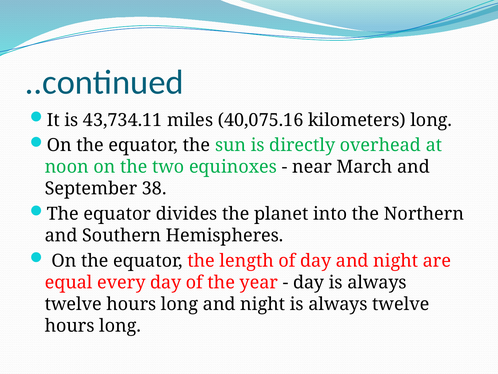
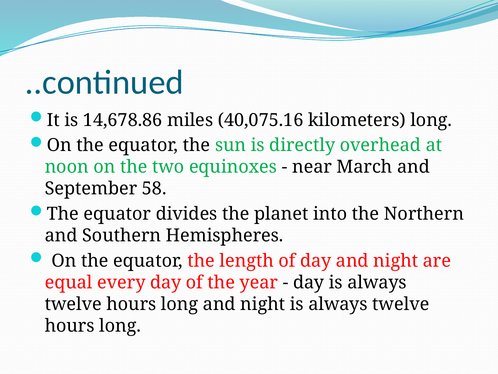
43,734.11: 43,734.11 -> 14,678.86
38: 38 -> 58
